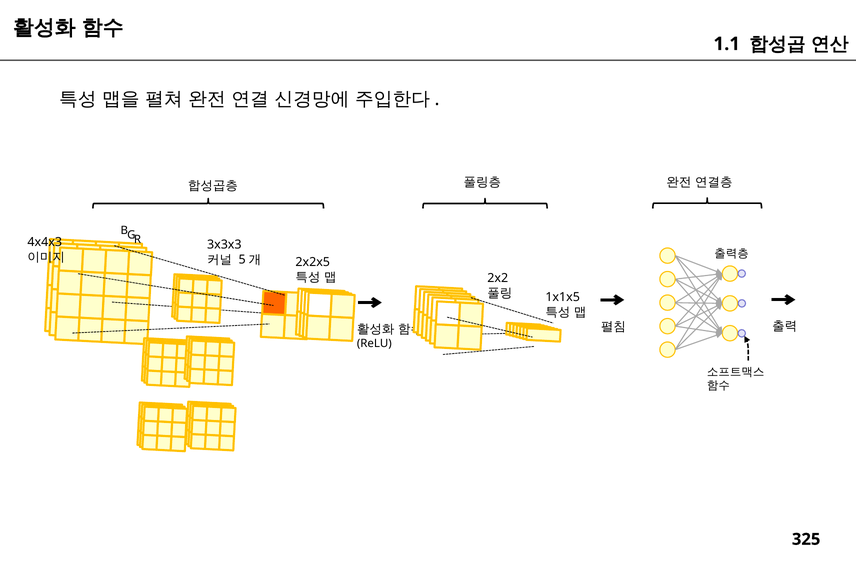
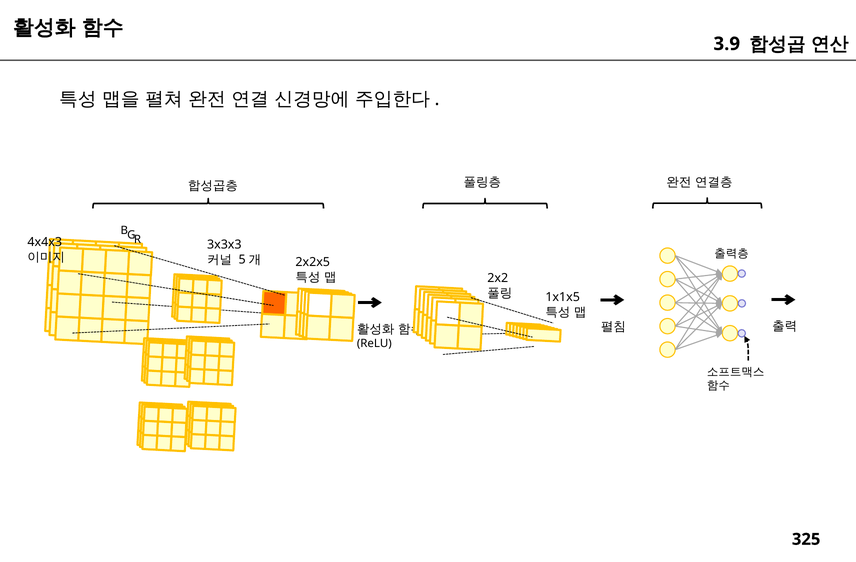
1.1: 1.1 -> 3.9
